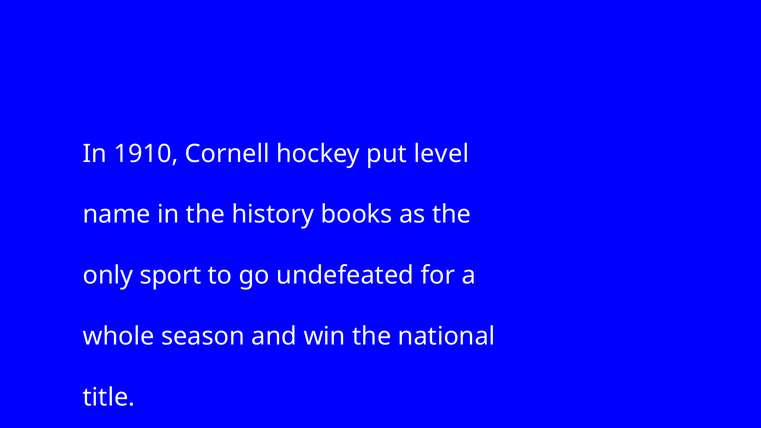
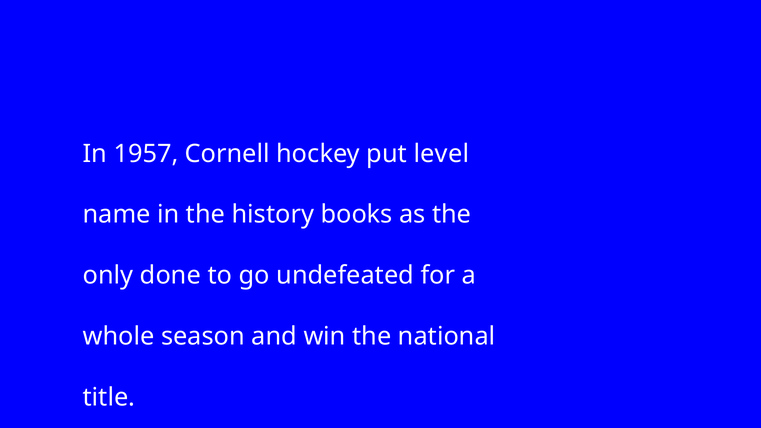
1910: 1910 -> 1957
sport: sport -> done
